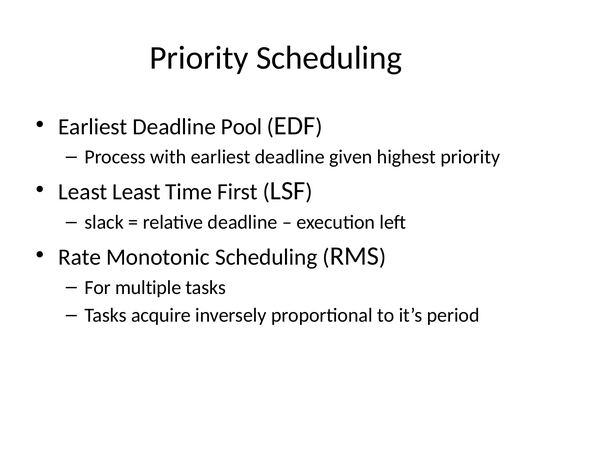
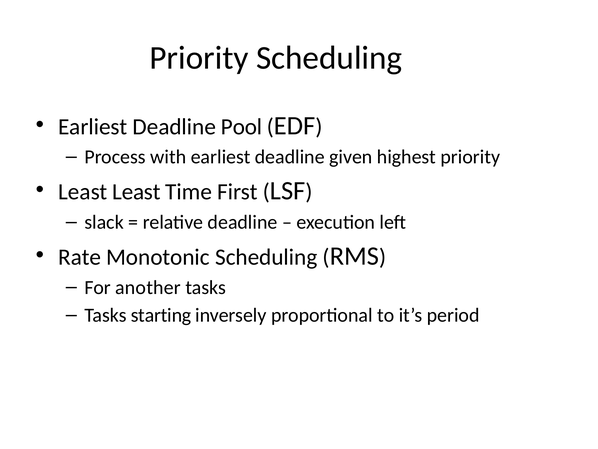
multiple: multiple -> another
acquire: acquire -> starting
